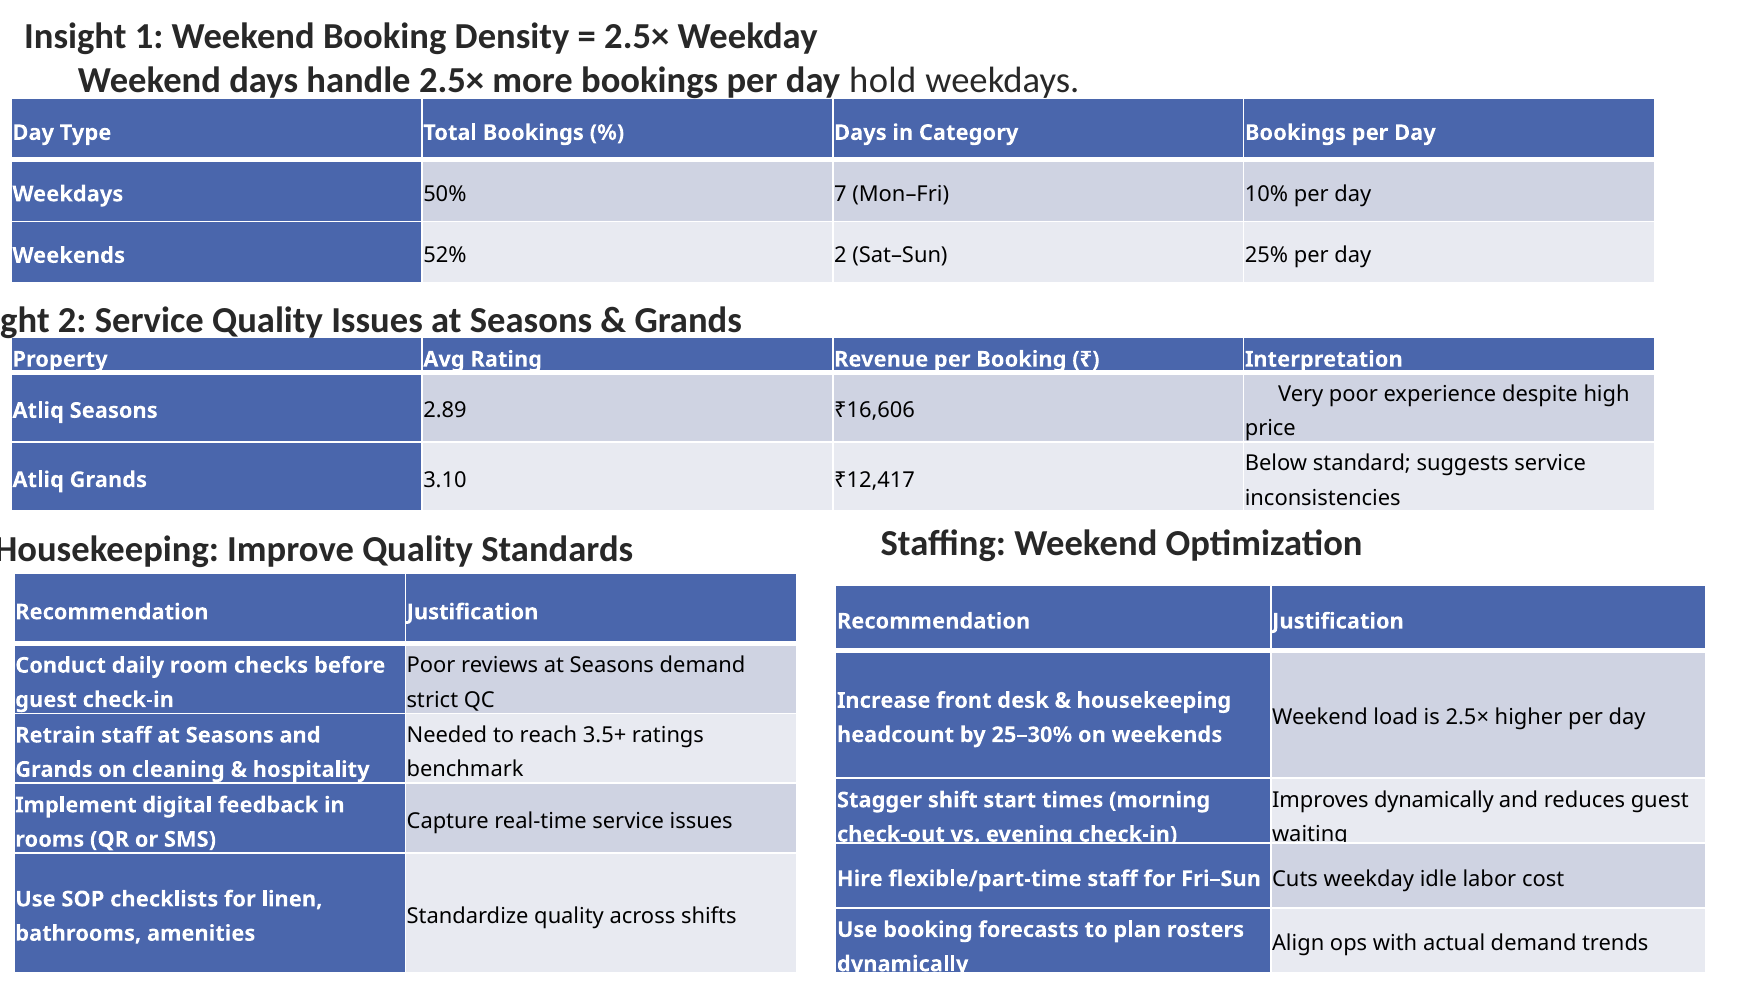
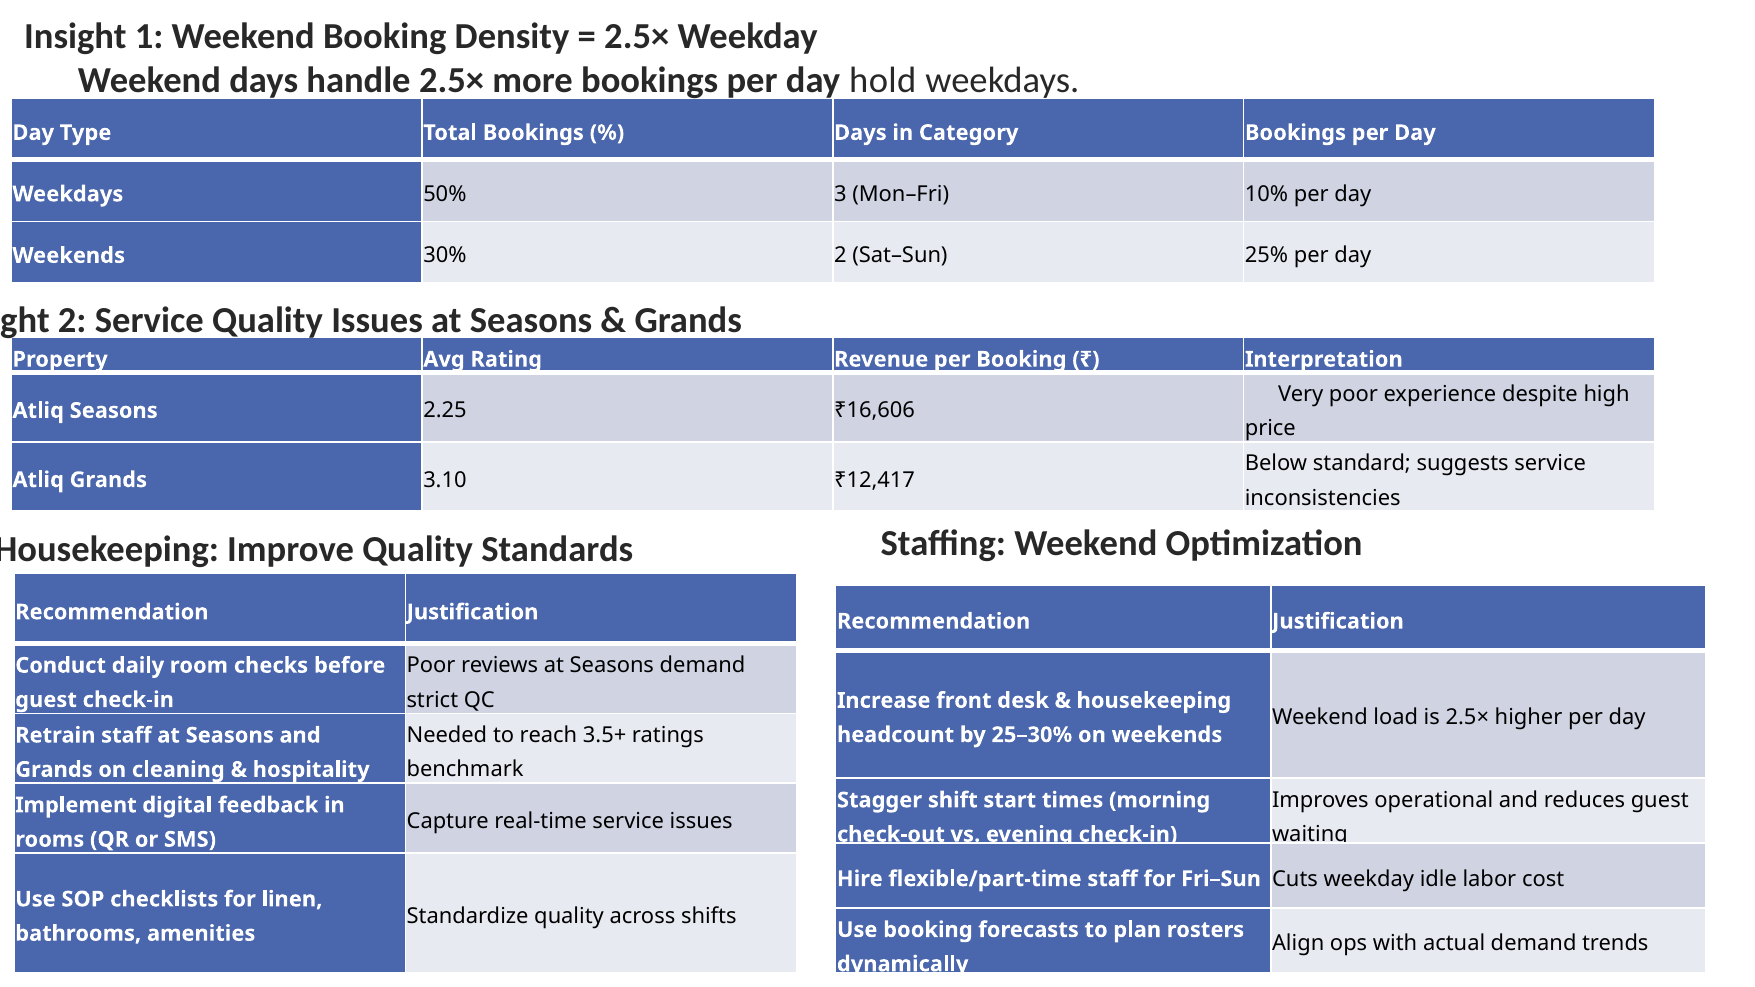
7: 7 -> 3
52%: 52% -> 30%
2.89: 2.89 -> 2.25
Improves dynamically: dynamically -> operational
